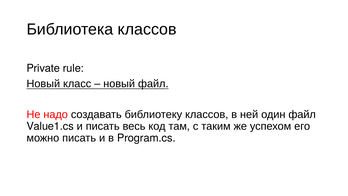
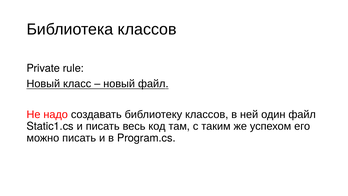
Value1.cs: Value1.cs -> Static1.cs
